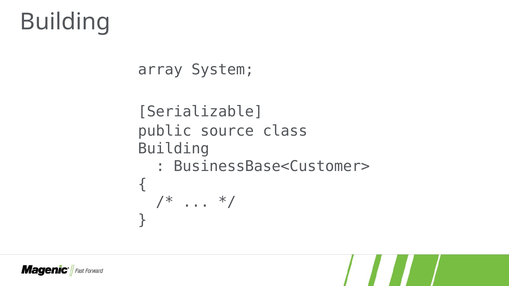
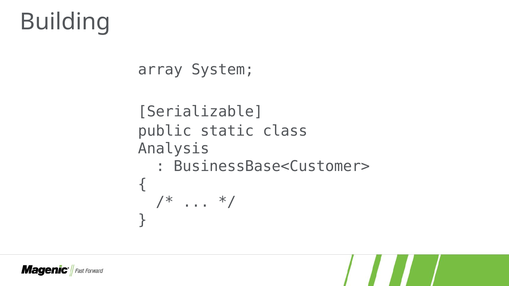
source: source -> static
Building at (174, 149): Building -> Analysis
